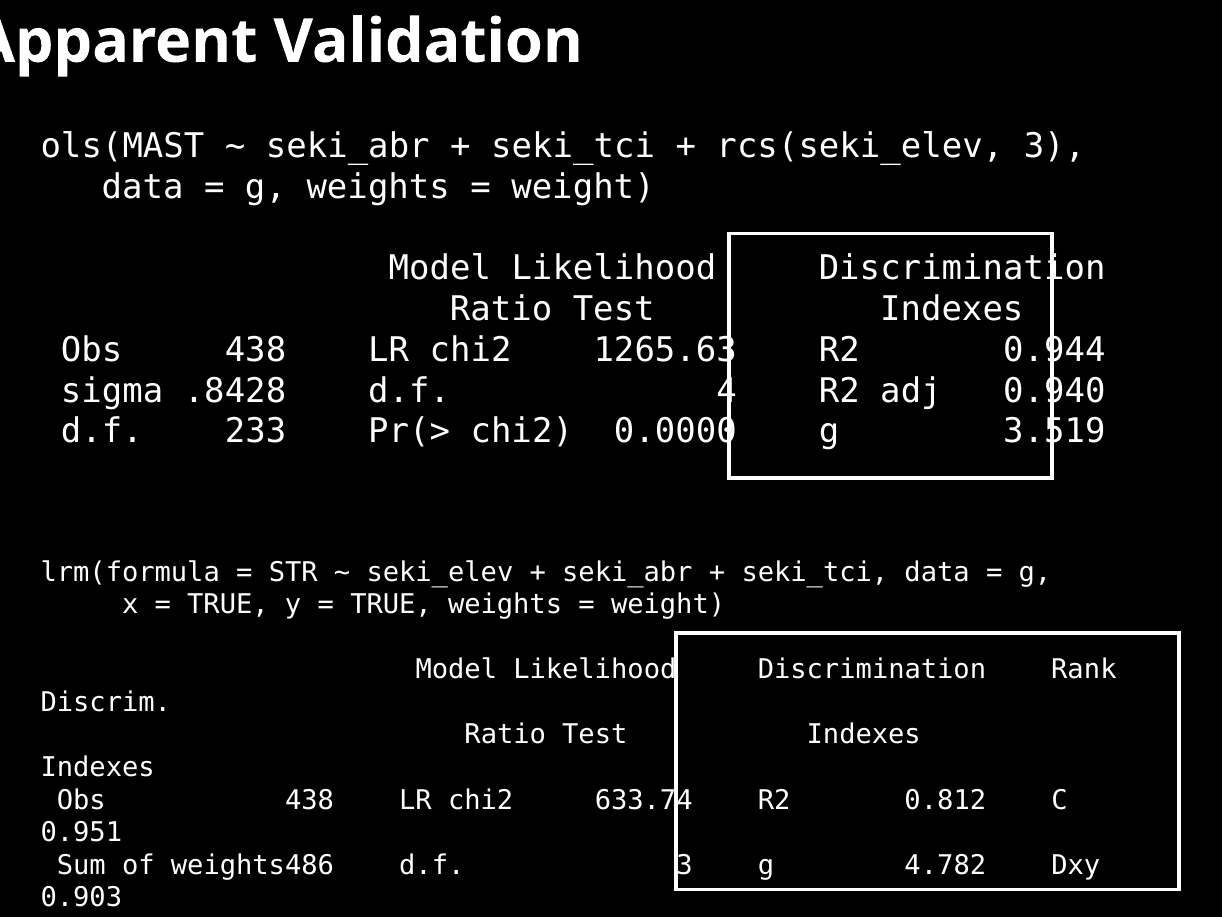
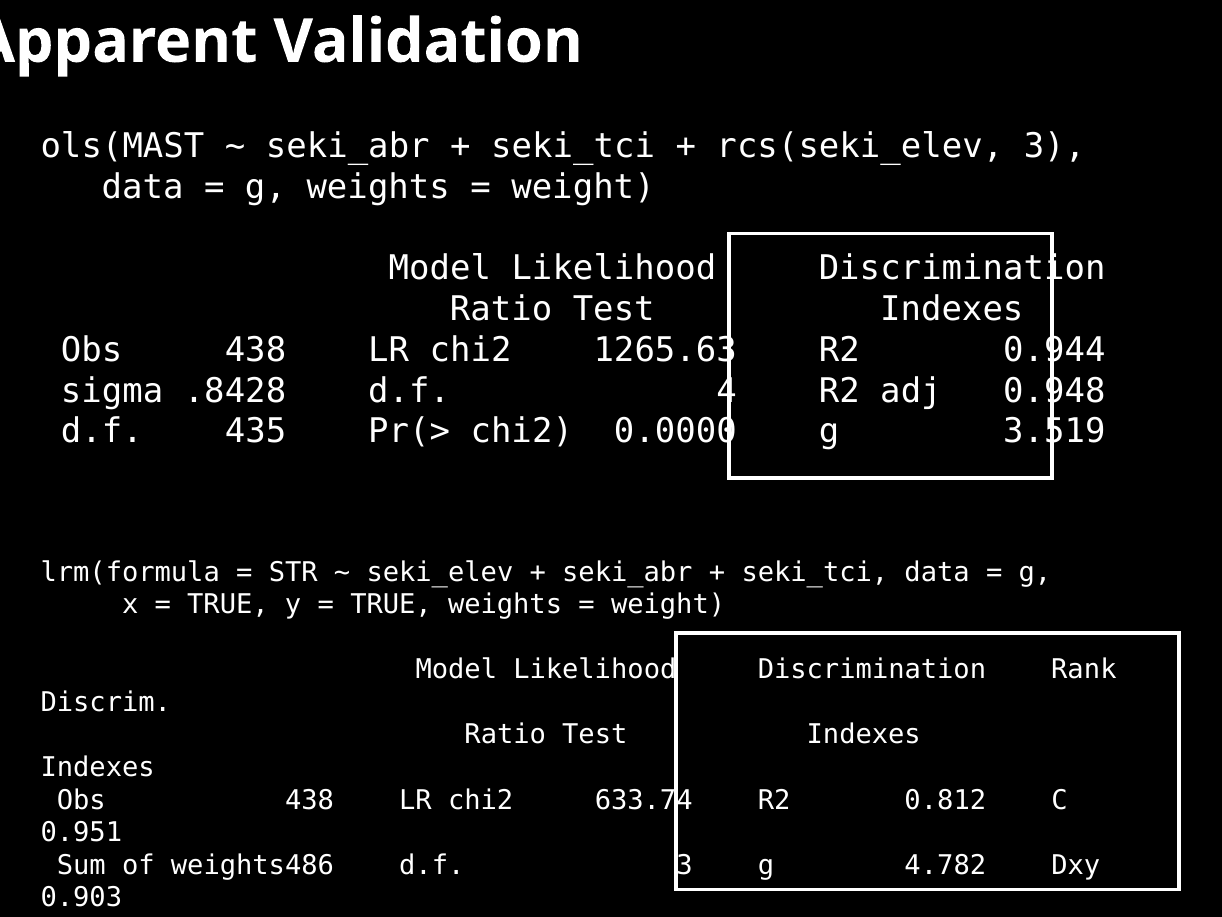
0.940: 0.940 -> 0.948
233: 233 -> 435
